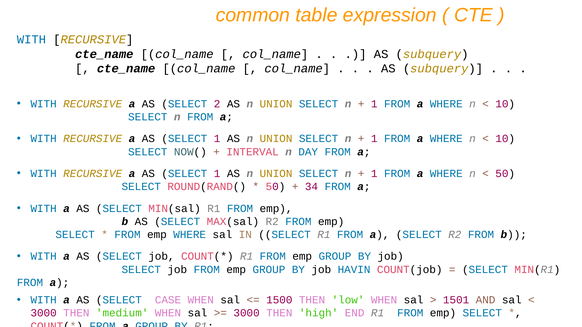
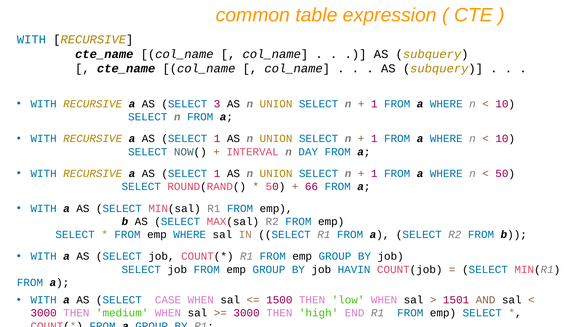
2: 2 -> 3
34: 34 -> 66
